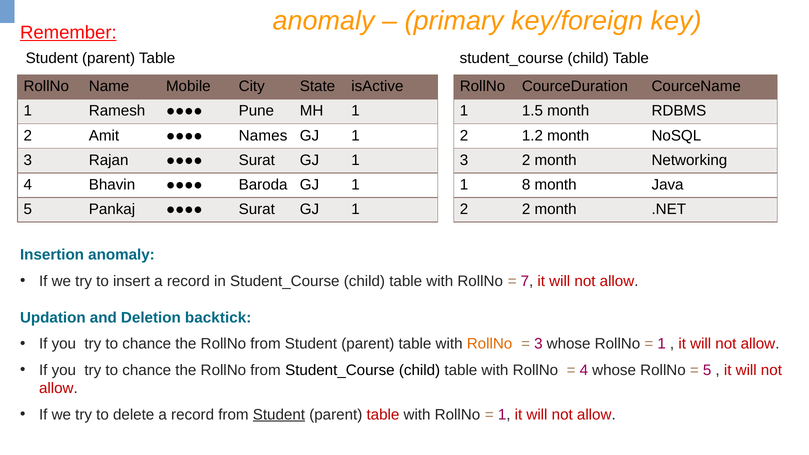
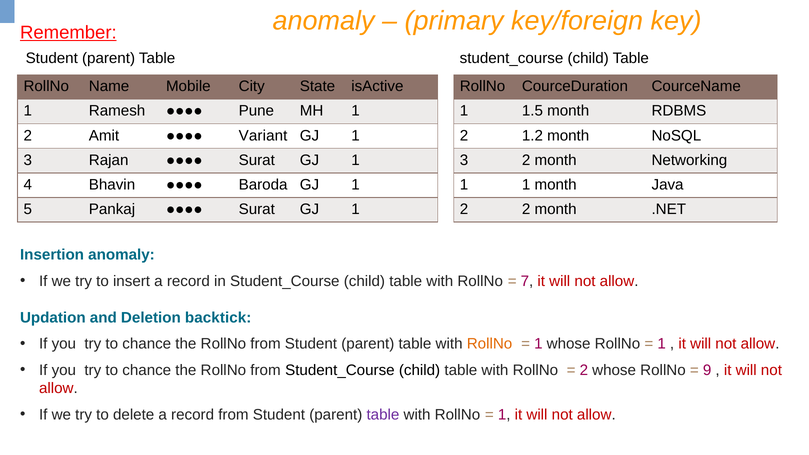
Names: Names -> Variant
1 8: 8 -> 1
3 at (538, 344): 3 -> 1
4 at (584, 370): 4 -> 2
5 at (707, 370): 5 -> 9
Student at (279, 415) underline: present -> none
table at (383, 415) colour: red -> purple
